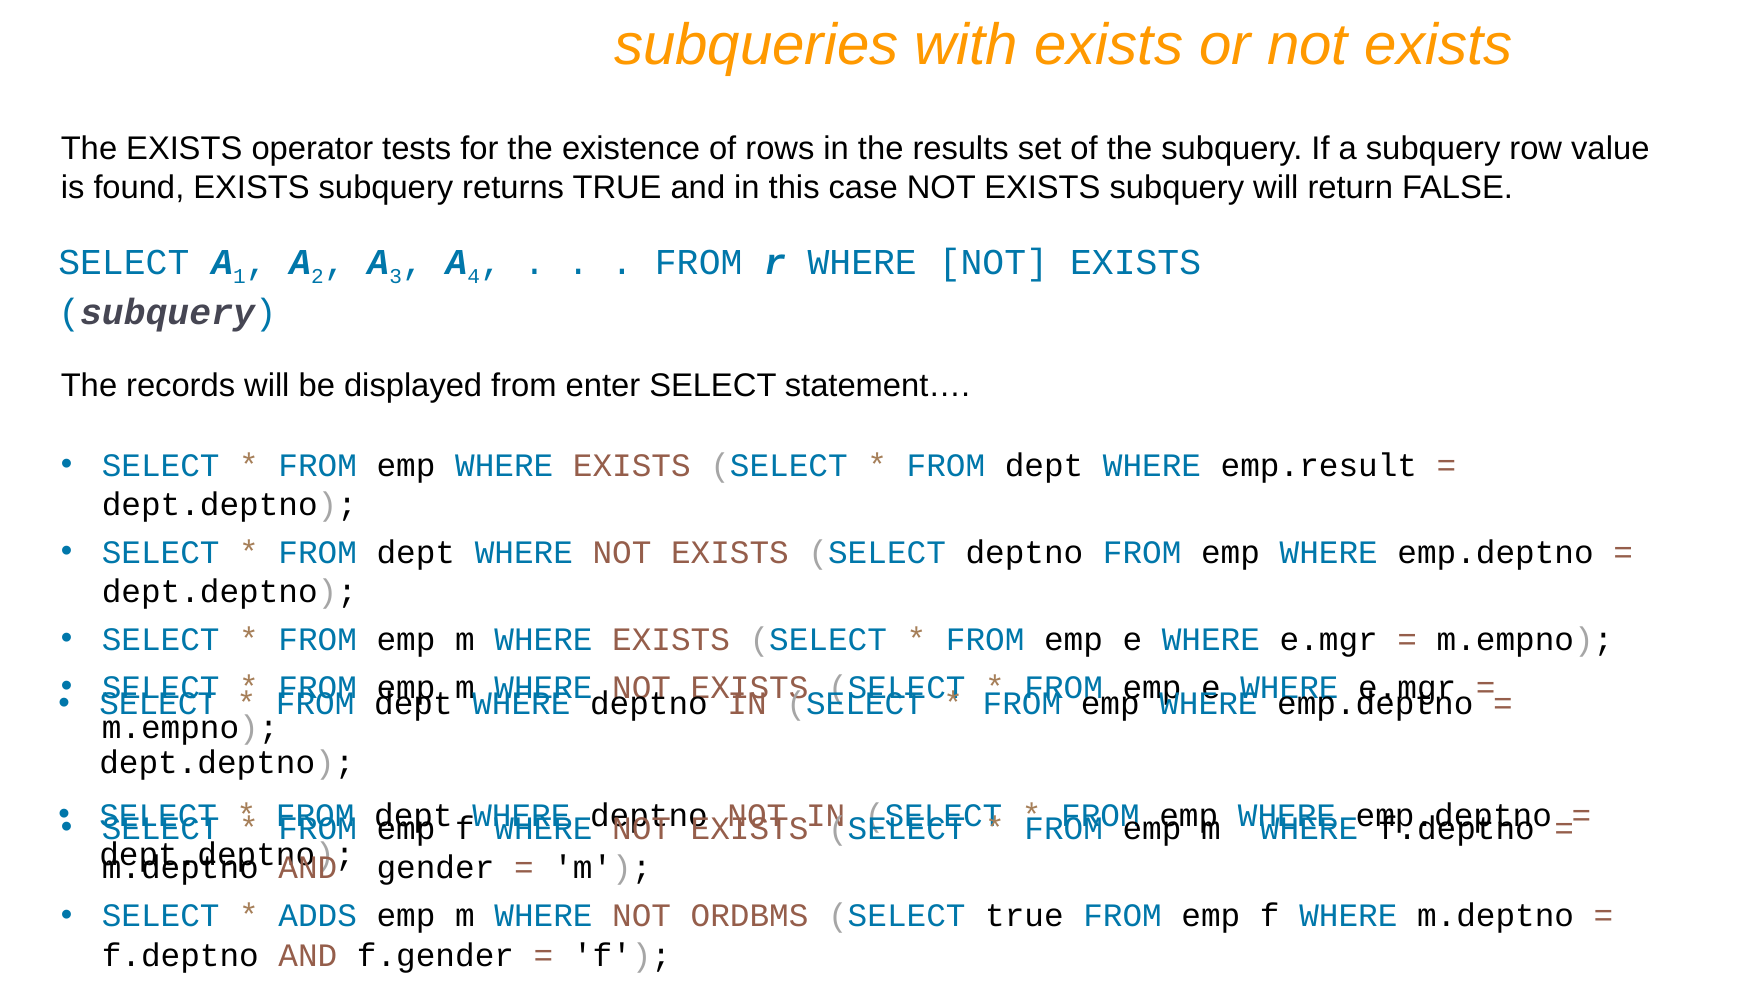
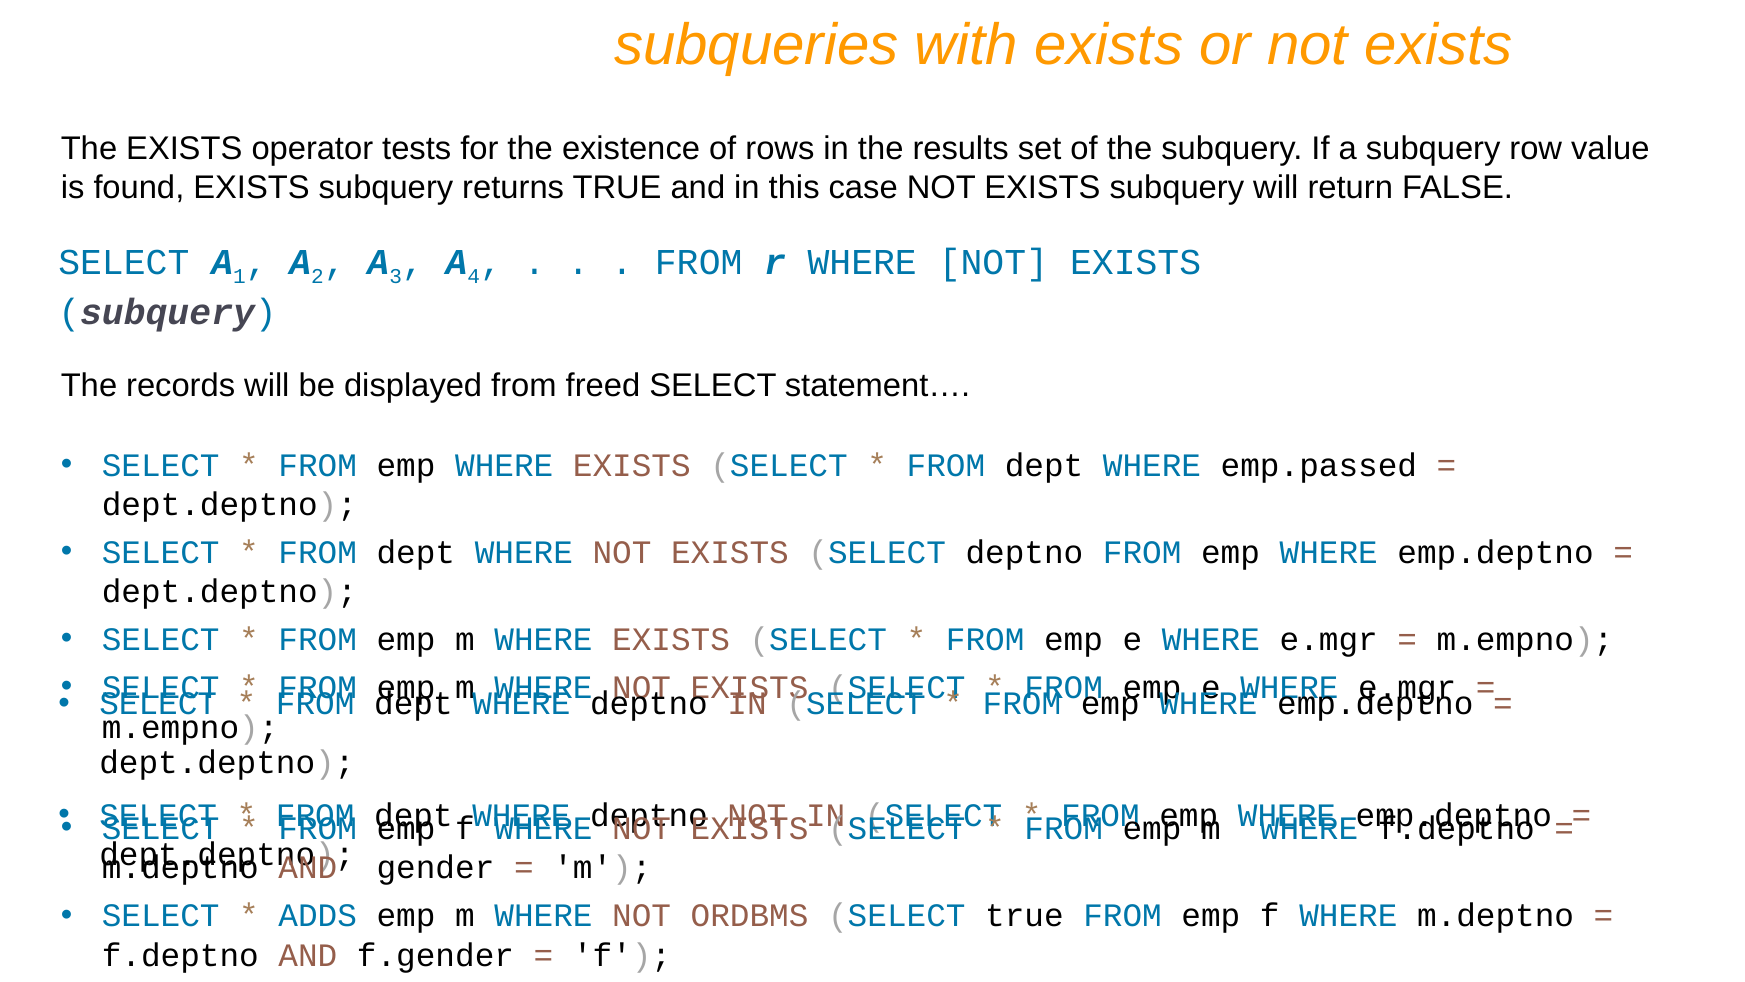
enter: enter -> freed
emp.result: emp.result -> emp.passed
